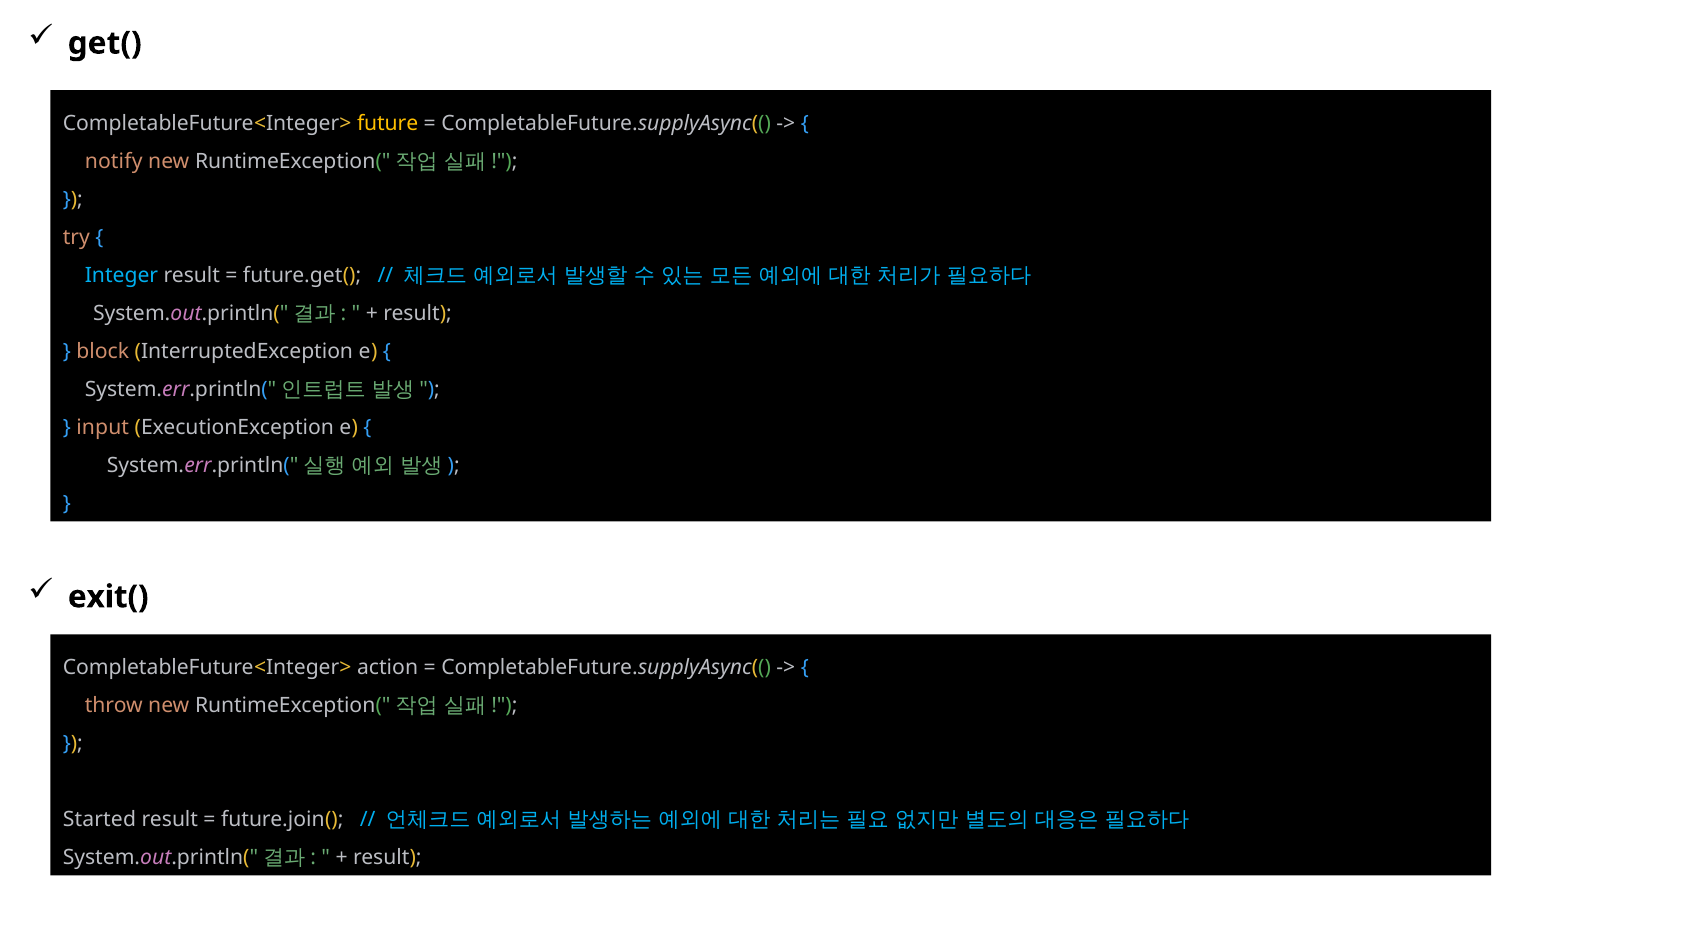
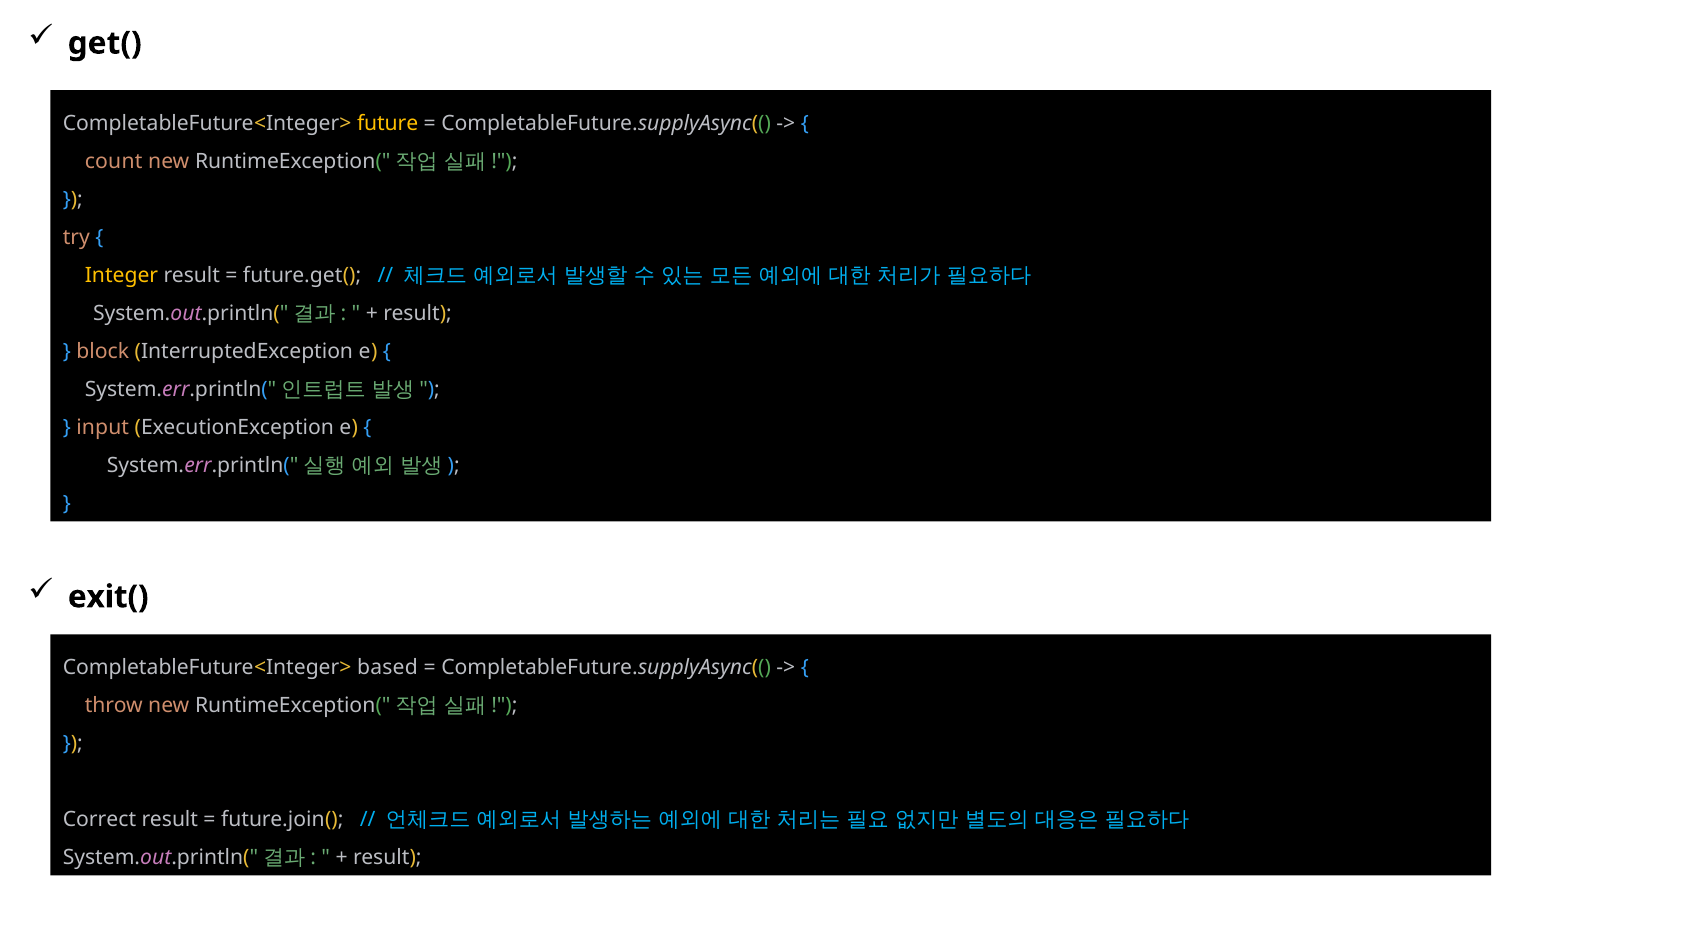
notify: notify -> count
Integer colour: light blue -> yellow
action: action -> based
Started: Started -> Correct
